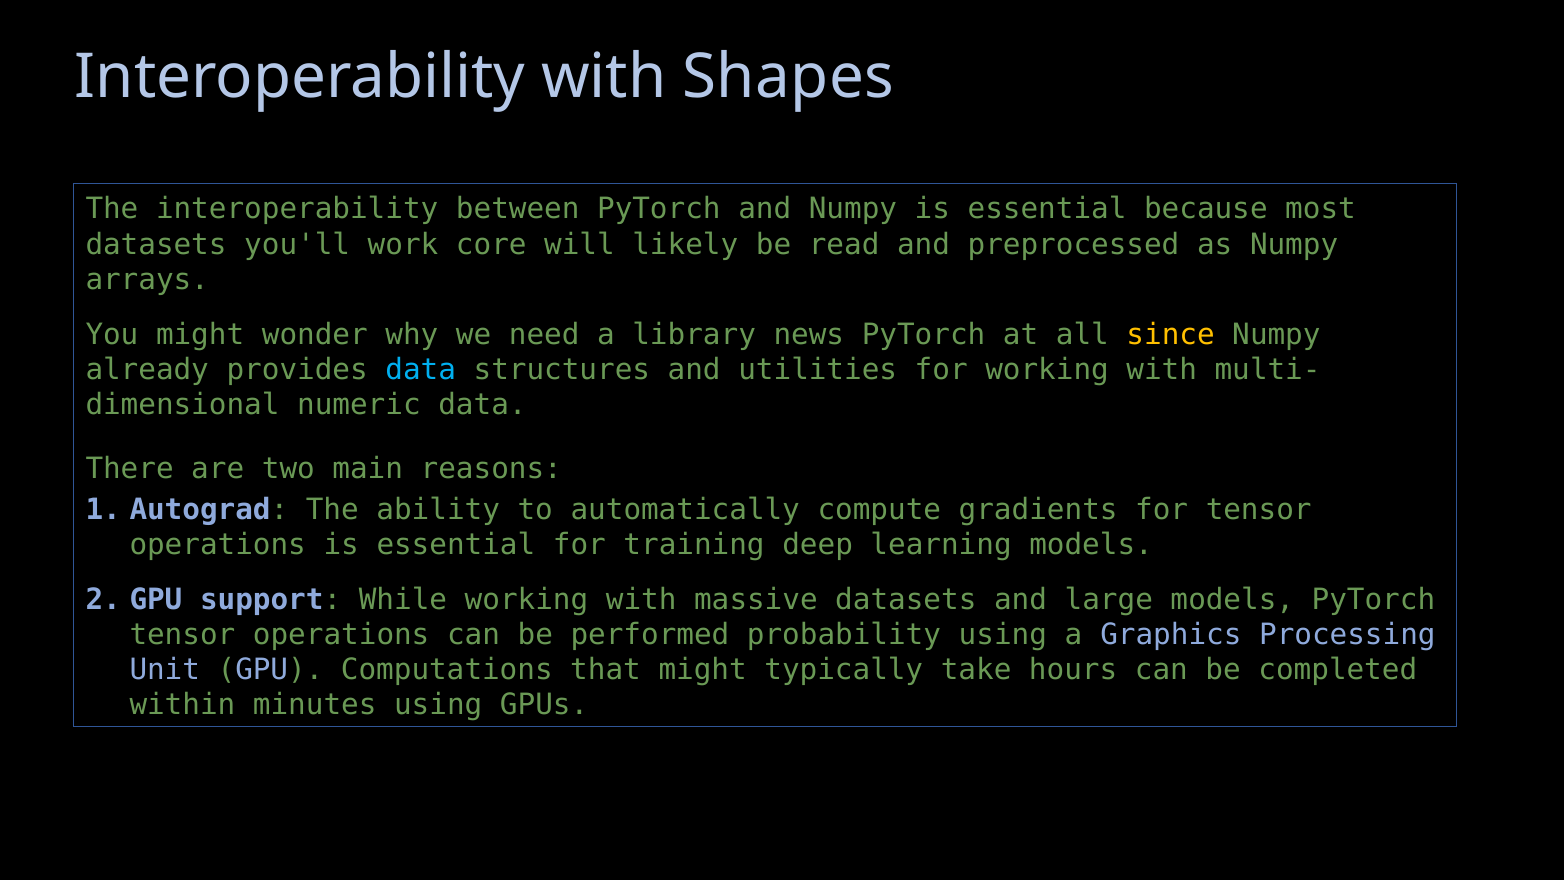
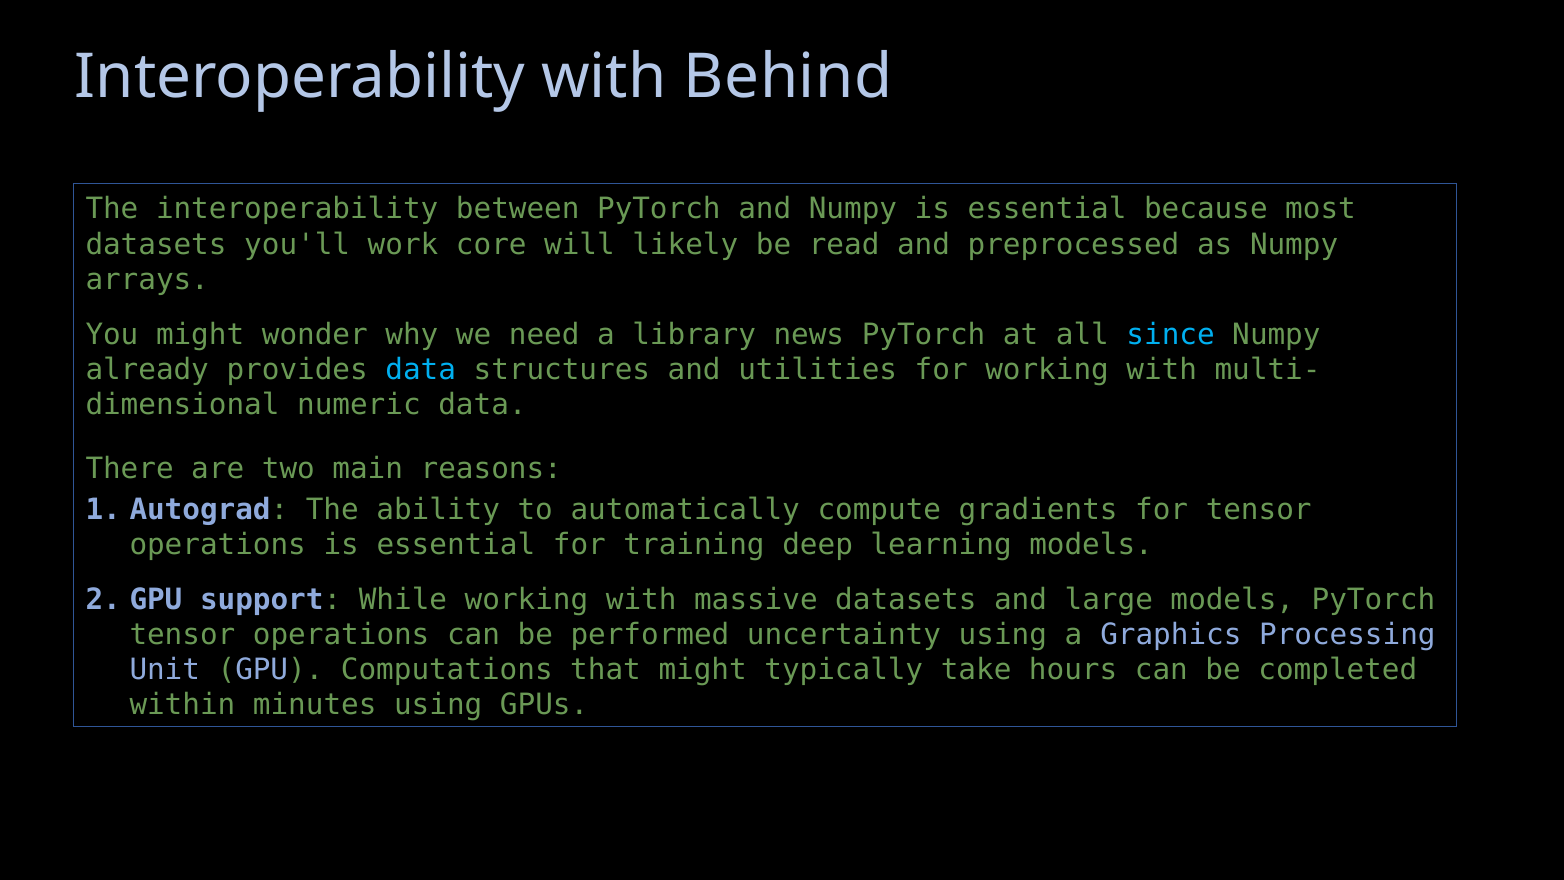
Shapes: Shapes -> Behind
since colour: yellow -> light blue
probability: probability -> uncertainty
